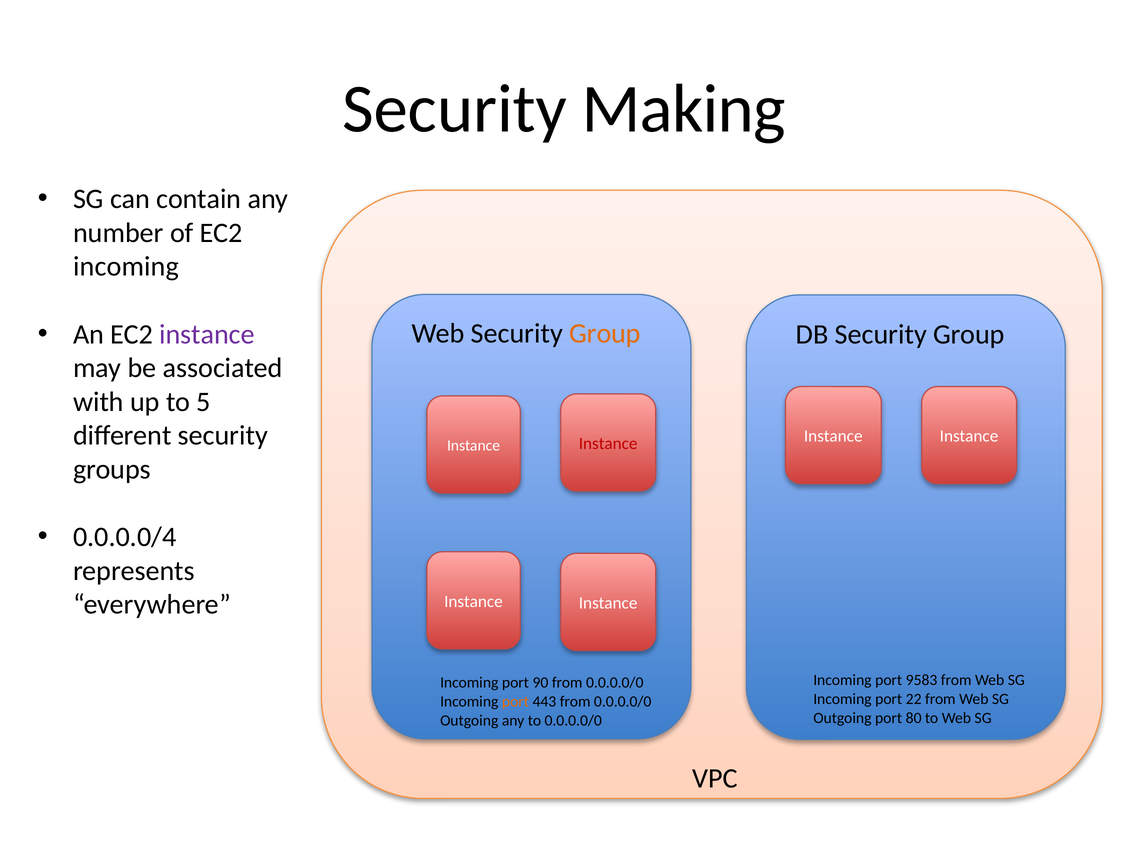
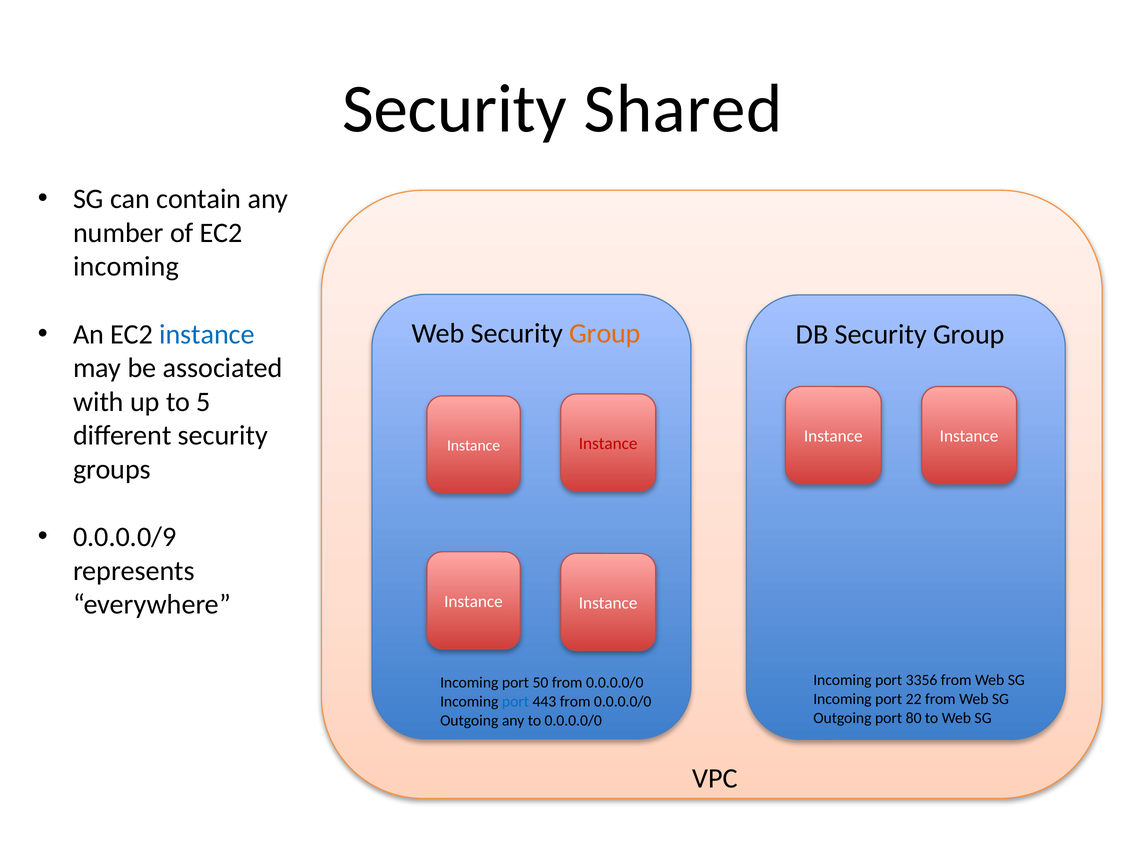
Making: Making -> Shared
instance at (207, 334) colour: purple -> blue
0.0.0.0/4: 0.0.0.0/4 -> 0.0.0.0/9
9583: 9583 -> 3356
90: 90 -> 50
port at (515, 702) colour: orange -> blue
